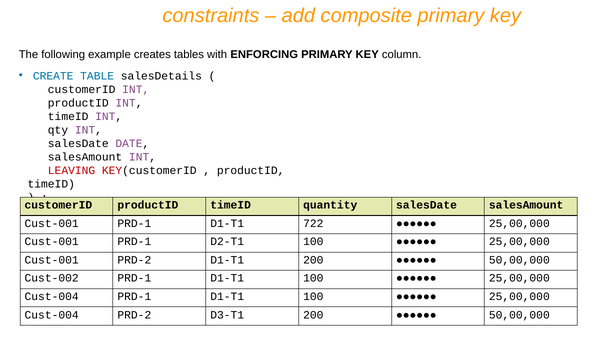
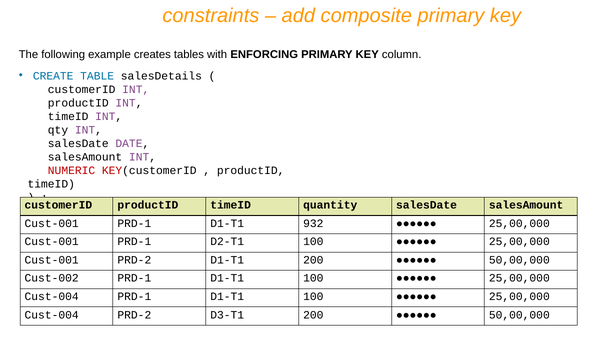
LEAVING: LEAVING -> NUMERIC
722: 722 -> 932
